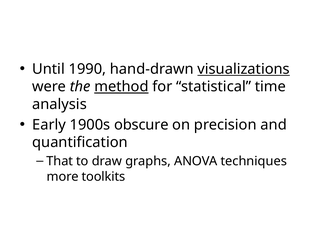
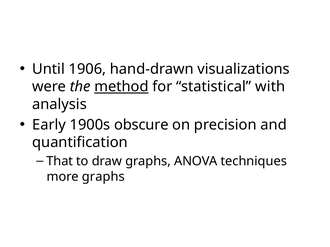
1990: 1990 -> 1906
visualizations underline: present -> none
time: time -> with
more toolkits: toolkits -> graphs
